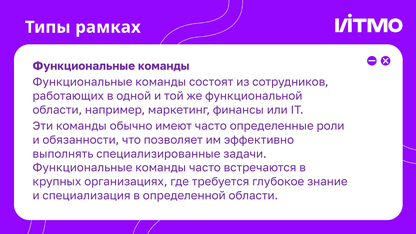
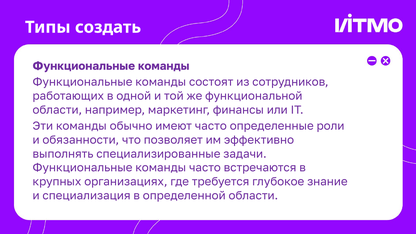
рамках: рамках -> создать
